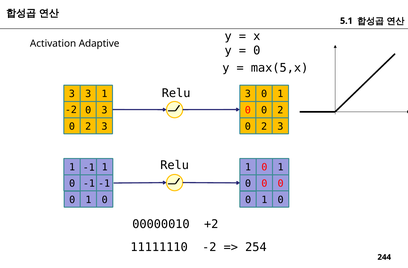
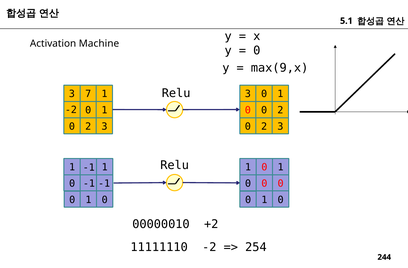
Adaptive: Adaptive -> Machine
max(5,x: max(5,x -> max(9,x
3 3: 3 -> 7
3 at (104, 110): 3 -> 1
